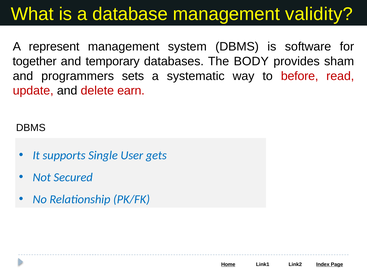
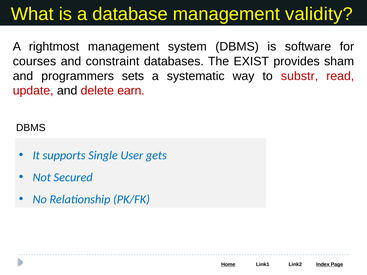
represent: represent -> rightmost
together: together -> courses
temporary: temporary -> constraint
BODY: BODY -> EXIST
before: before -> substr
